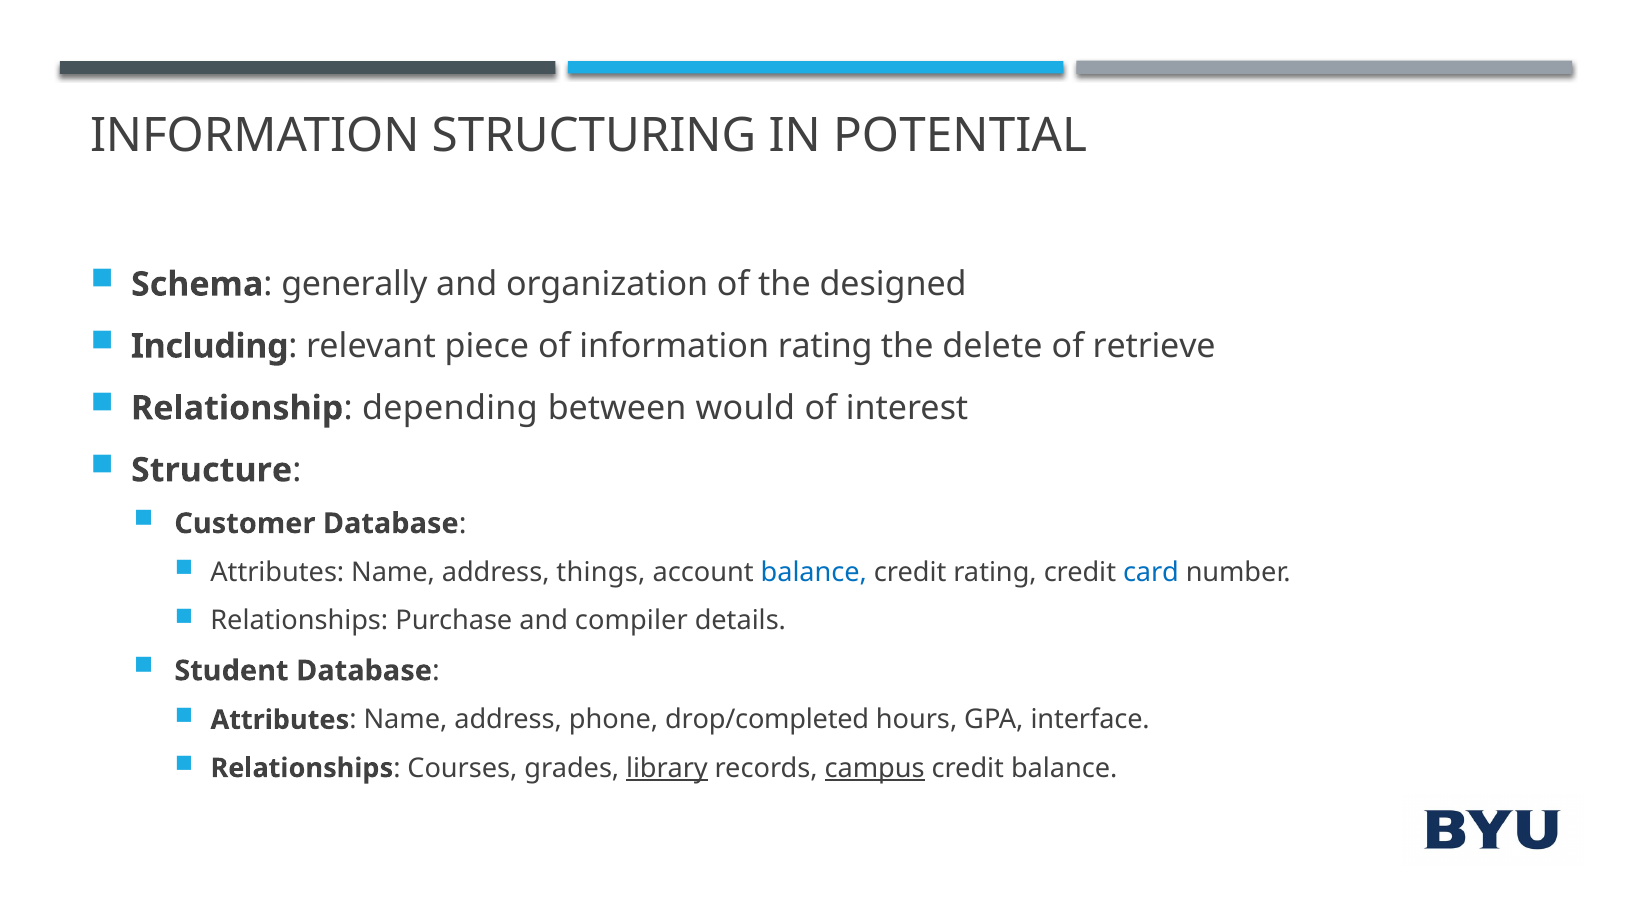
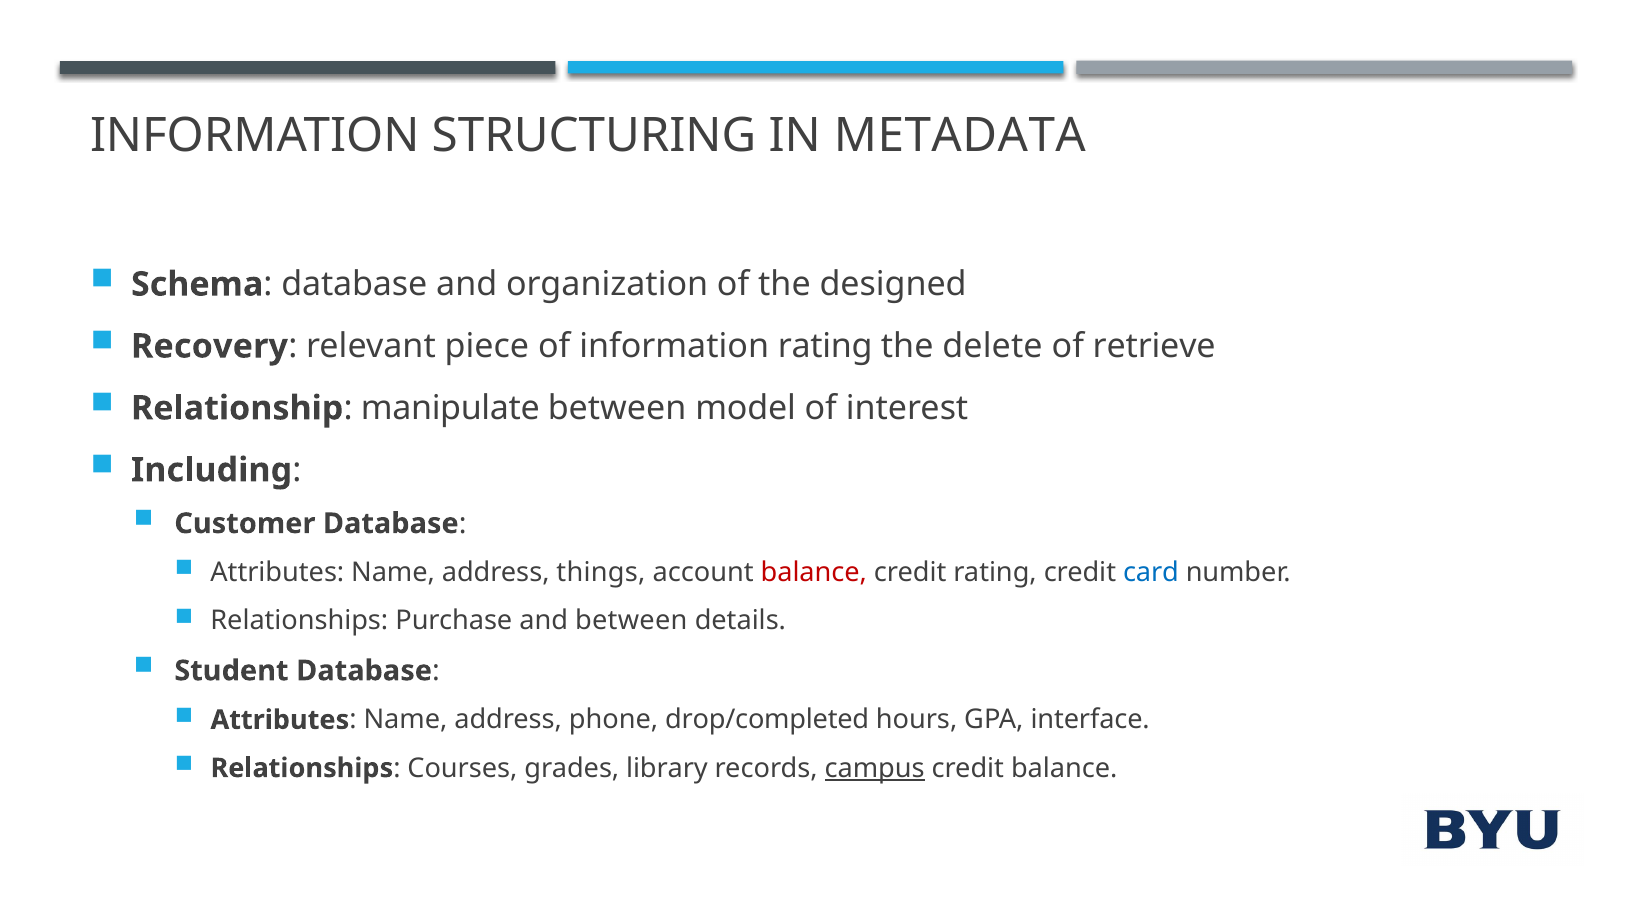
POTENTIAL: POTENTIAL -> METADATA
generally at (354, 284): generally -> database
Including: Including -> Recovery
depending: depending -> manipulate
would: would -> model
Structure: Structure -> Including
balance at (814, 573) colour: blue -> red
and compiler: compiler -> between
library underline: present -> none
